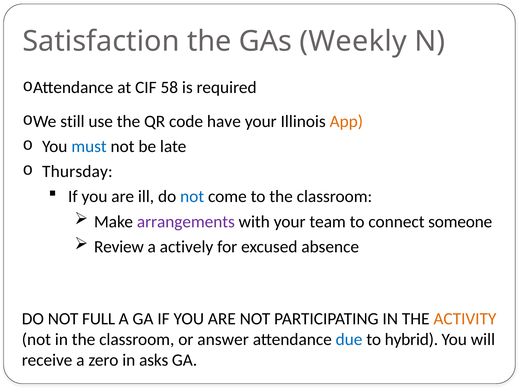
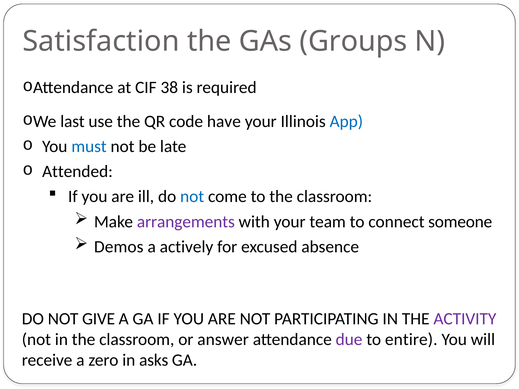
Weekly: Weekly -> Groups
58: 58 -> 38
still: still -> last
App colour: orange -> blue
Thursday: Thursday -> Attended
Review: Review -> Demos
FULL: FULL -> GIVE
ACTIVITY colour: orange -> purple
due colour: blue -> purple
hybrid: hybrid -> entire
